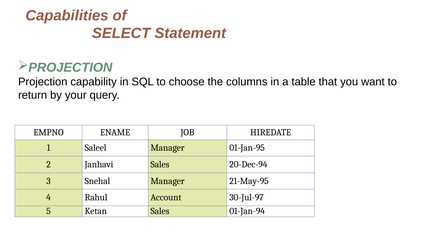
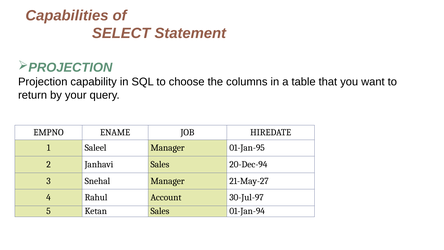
21-May-95: 21-May-95 -> 21-May-27
